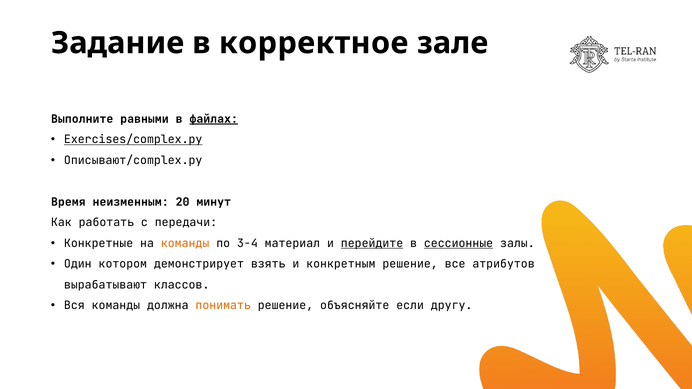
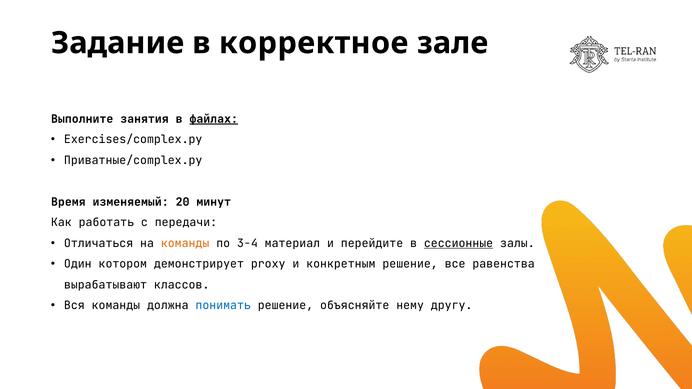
равными: равными -> занятия
Exercises/complex.py underline: present -> none
Описывают/complex.py: Описывают/complex.py -> Приватные/complex.py
неизменным: неизменным -> изменяемый
Конкретные: Конкретные -> Отличаться
перейдите underline: present -> none
взять: взять -> proxy
атрибутов: атрибутов -> равенства
понимать colour: orange -> blue
если: если -> нему
